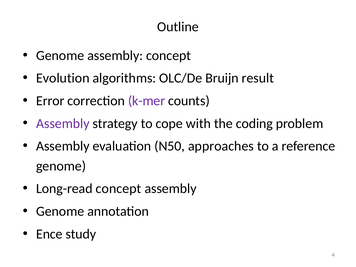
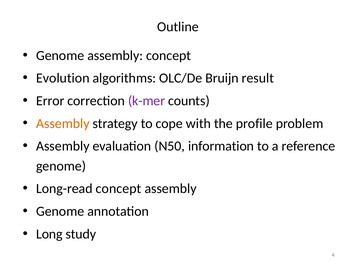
Assembly at (63, 123) colour: purple -> orange
coding: coding -> profile
approaches: approaches -> information
Ence: Ence -> Long
